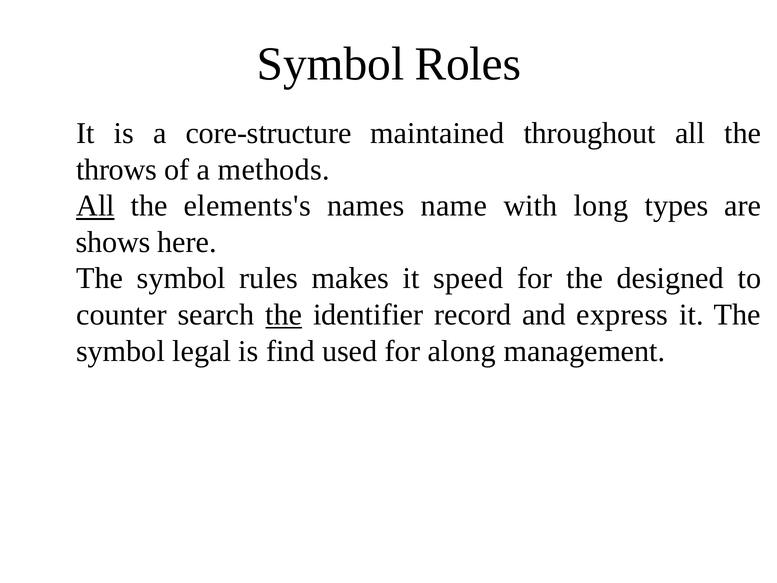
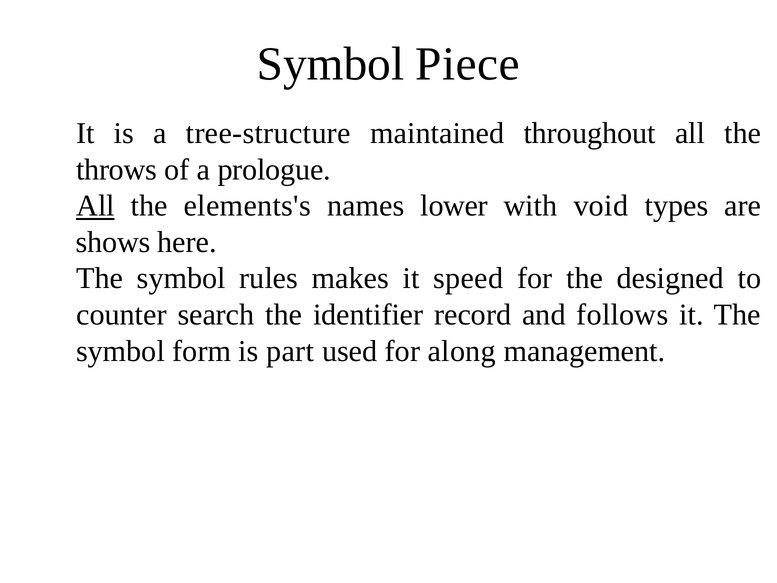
Roles: Roles -> Piece
core-structure: core-structure -> tree-structure
methods: methods -> prologue
name: name -> lower
long: long -> void
the at (284, 315) underline: present -> none
express: express -> follows
legal: legal -> form
find: find -> part
